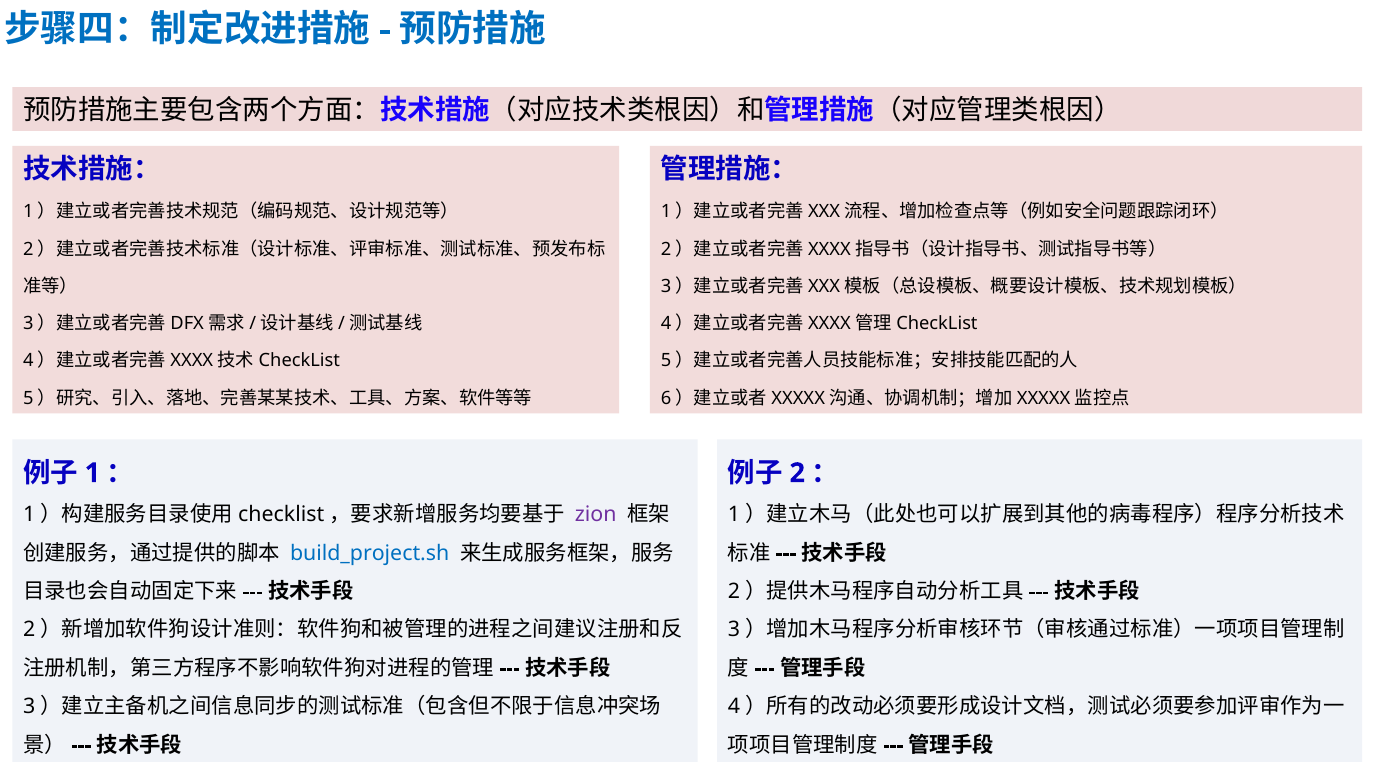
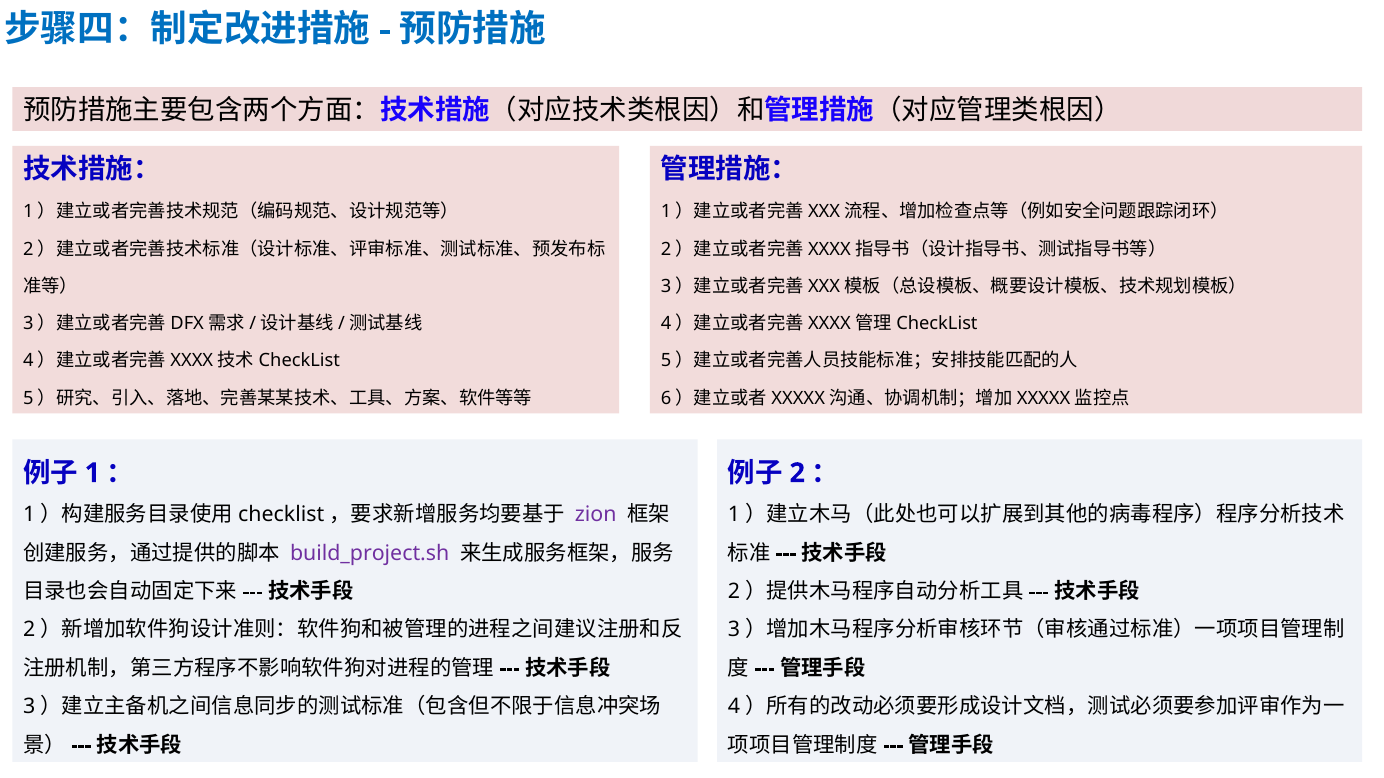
build_project.sh colour: blue -> purple
